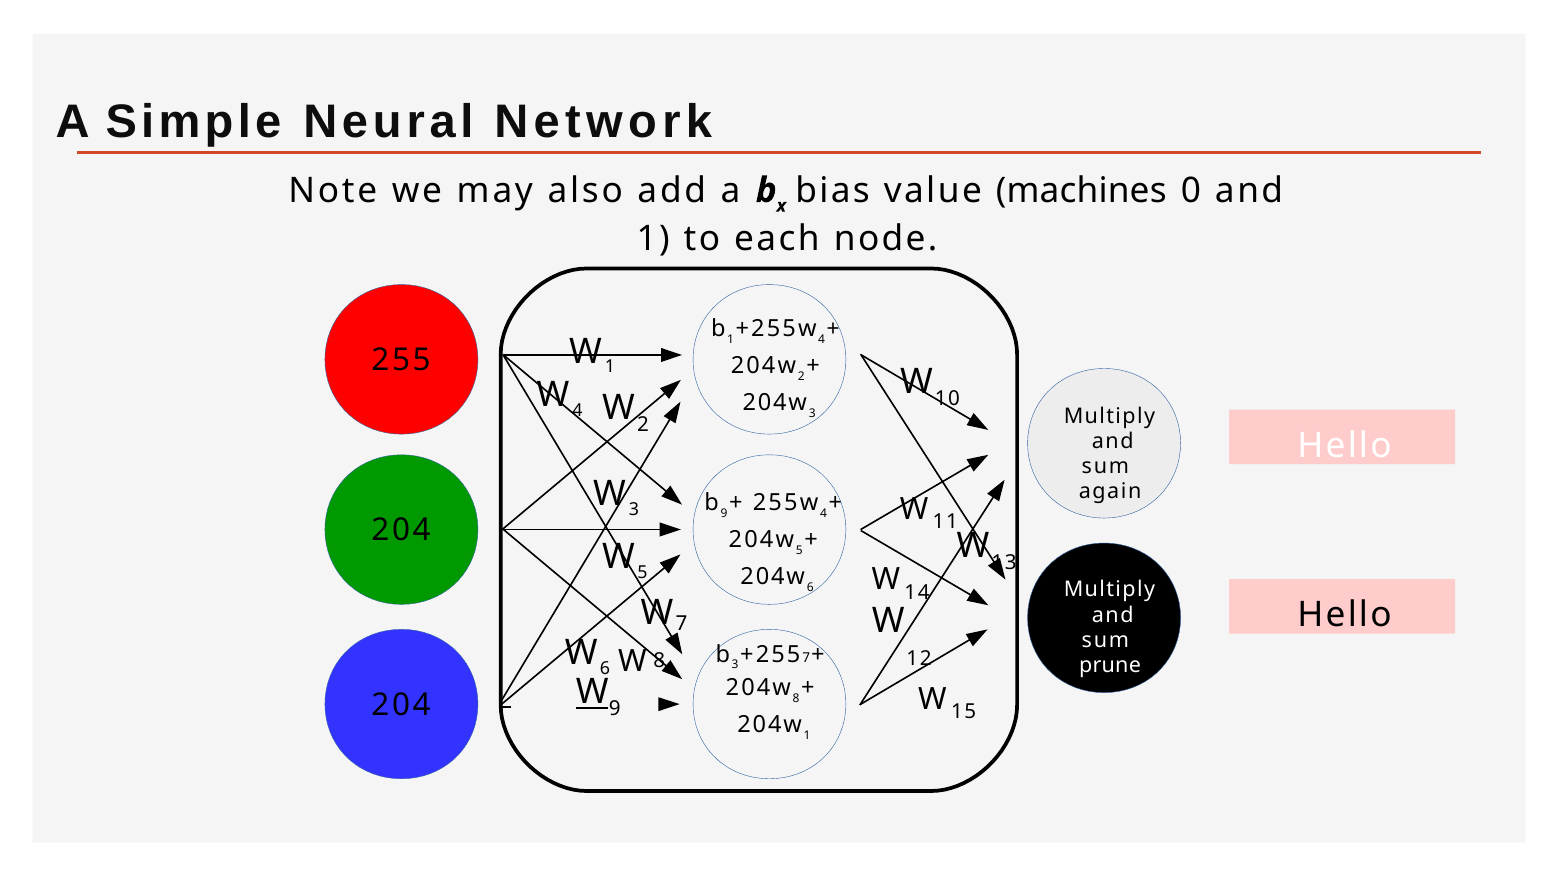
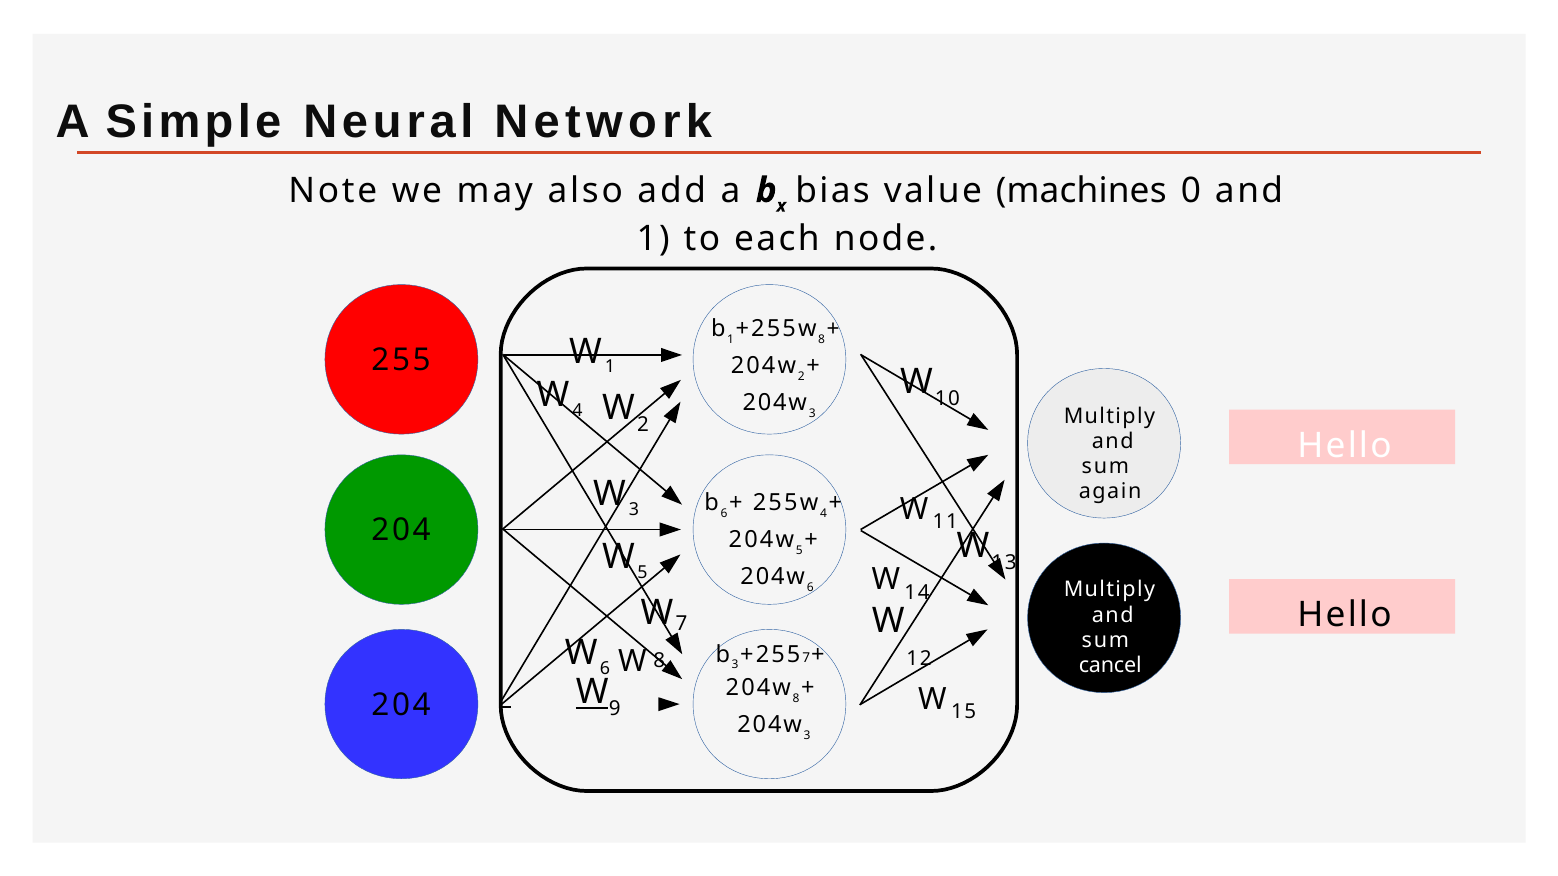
4 at (822, 340): 4 -> 8
9 at (724, 513): 9 -> 6
prune: prune -> cancel
1 at (807, 736): 1 -> 3
